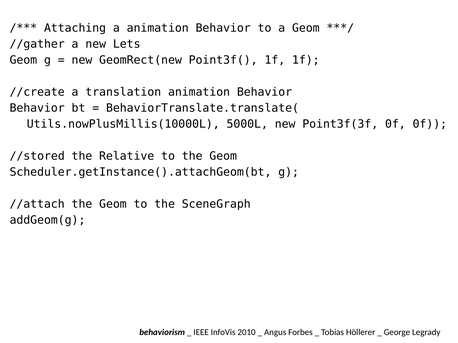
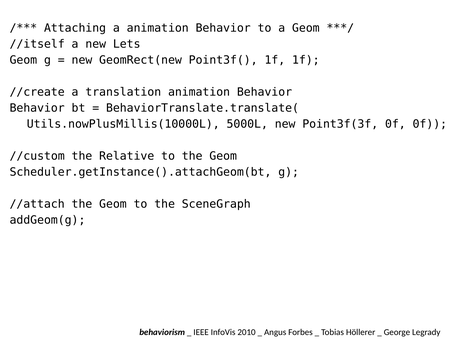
//gather: //gather -> //itself
//stored: //stored -> //custom
